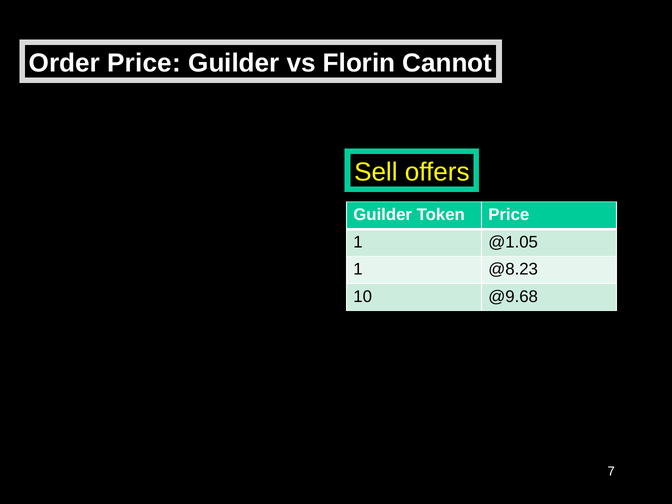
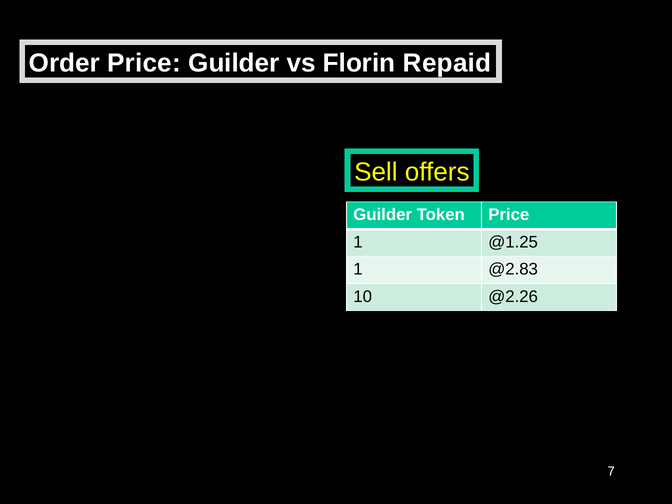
Cannot: Cannot -> Repaid
@1.05: @1.05 -> @1.25
@8.23: @8.23 -> @2.83
@9.68: @9.68 -> @2.26
